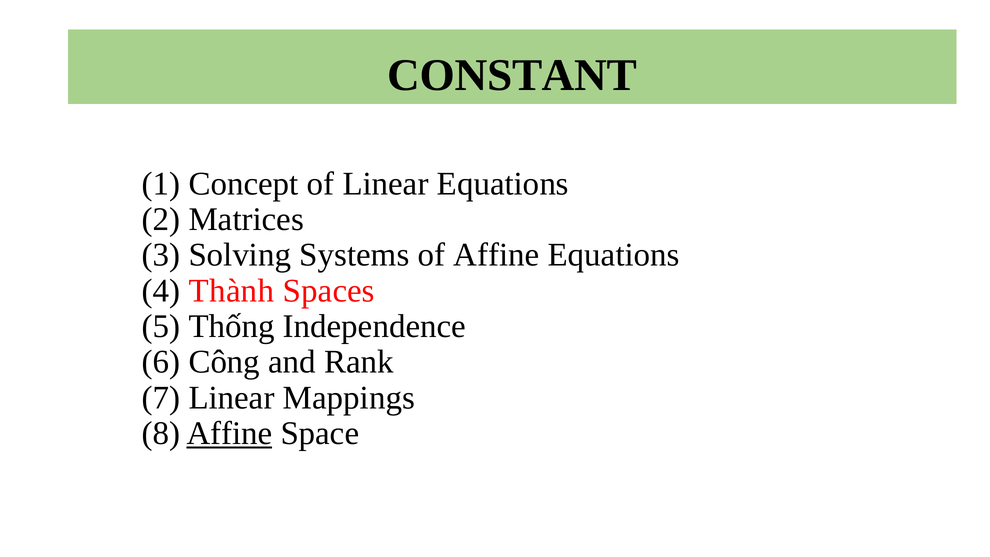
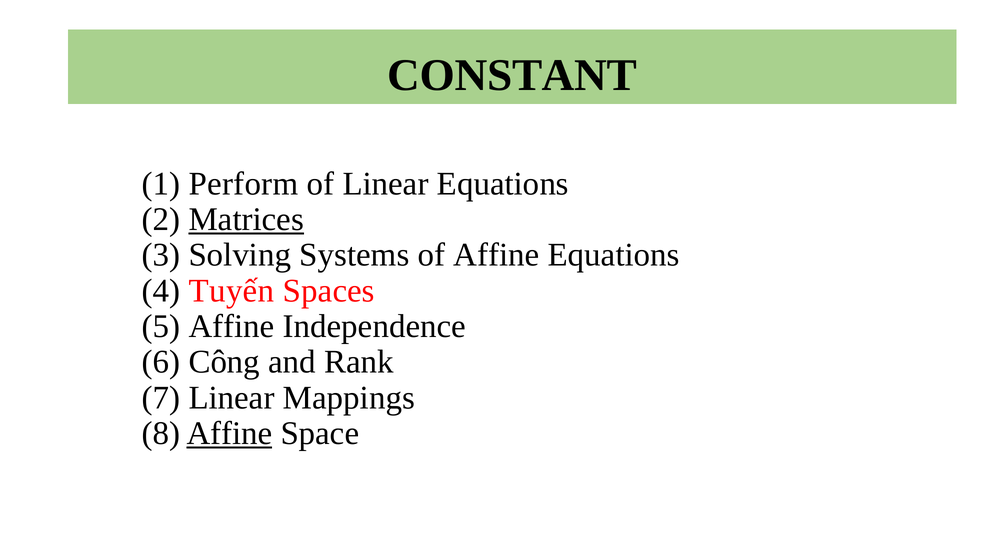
Concept: Concept -> Perform
Matrices underline: none -> present
Thành: Thành -> Tuyến
5 Thống: Thống -> Affine
